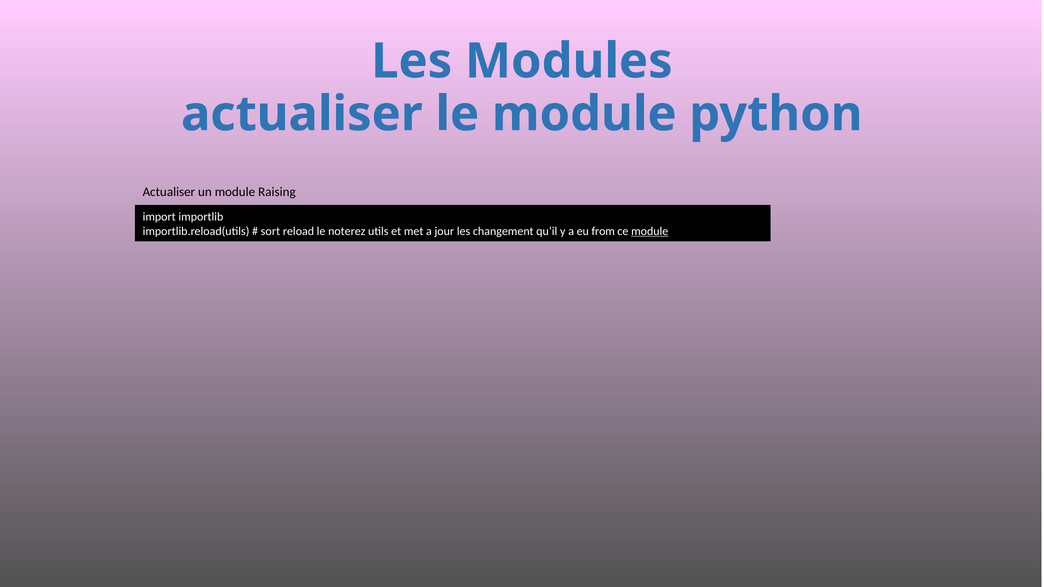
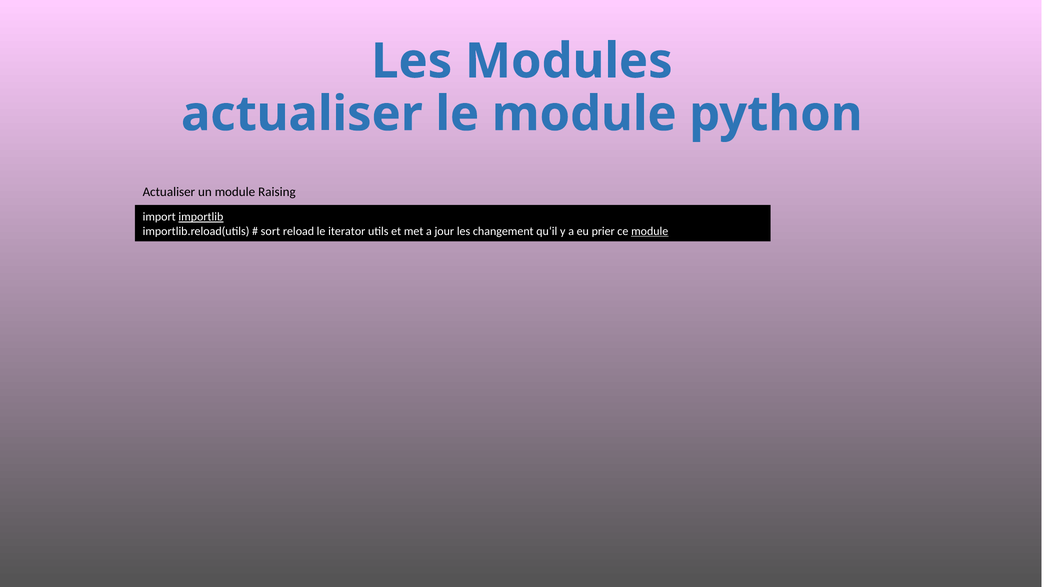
importlib underline: none -> present
noterez: noterez -> iterator
from: from -> prier
